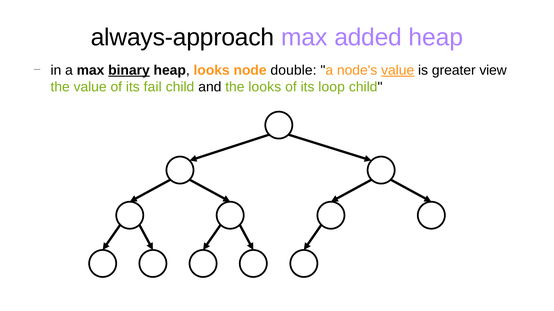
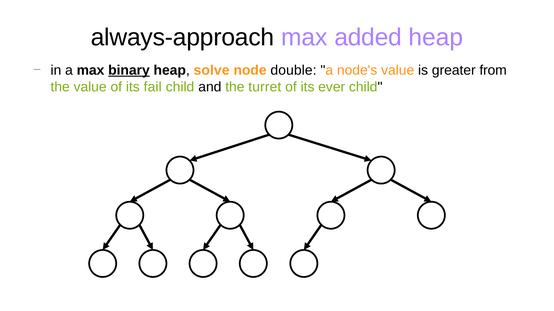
heap looks: looks -> solve
value at (398, 70) underline: present -> none
view: view -> from
the looks: looks -> turret
loop: loop -> ever
